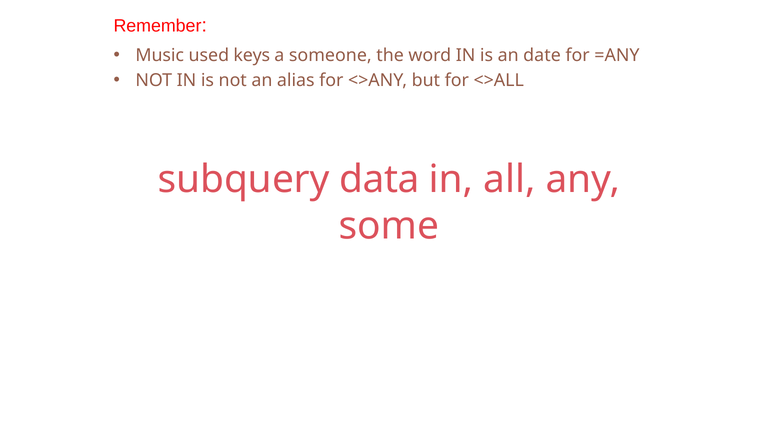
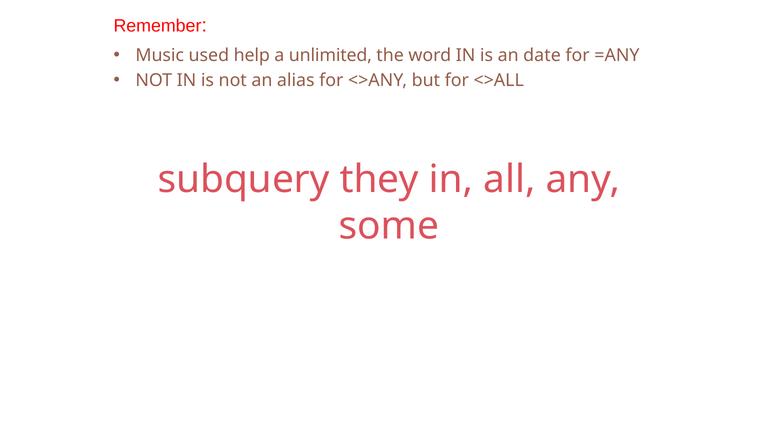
keys: keys -> help
someone: someone -> unlimited
data: data -> they
